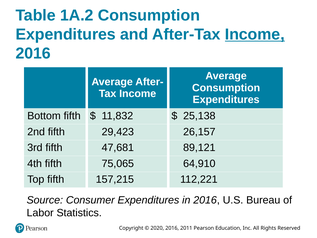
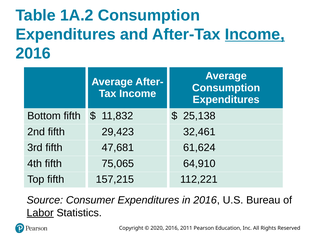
26,157: 26,157 -> 32,461
89,121: 89,121 -> 61,624
Labor underline: none -> present
